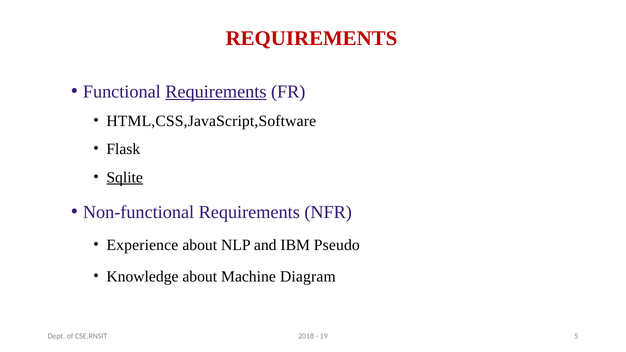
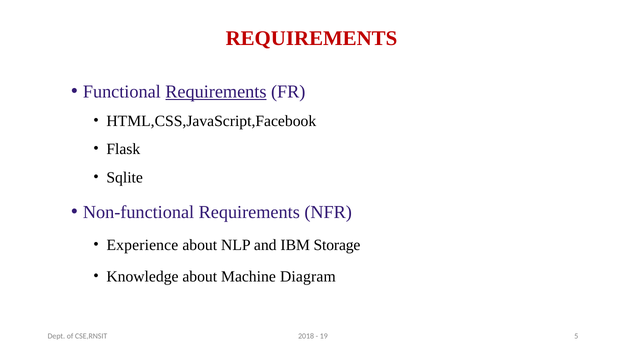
HTML,CSS,JavaScript,Software: HTML,CSS,JavaScript,Software -> HTML,CSS,JavaScript,Facebook
Sqlite underline: present -> none
Pseudo: Pseudo -> Storage
